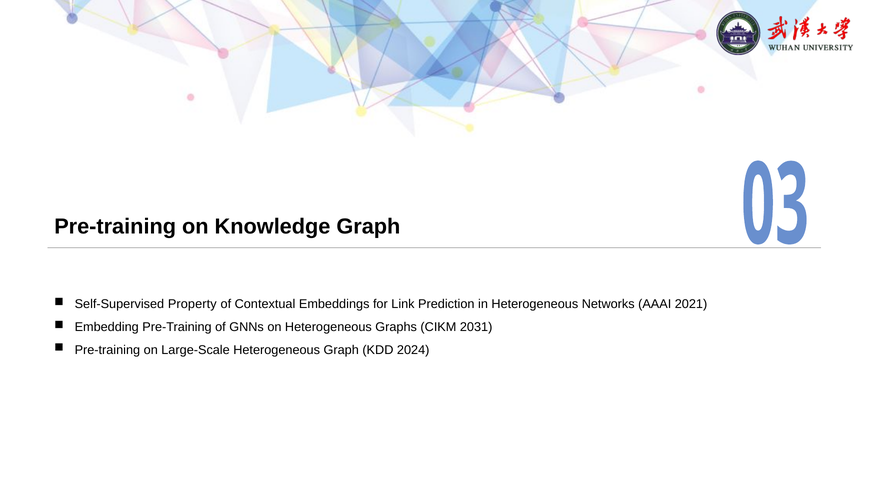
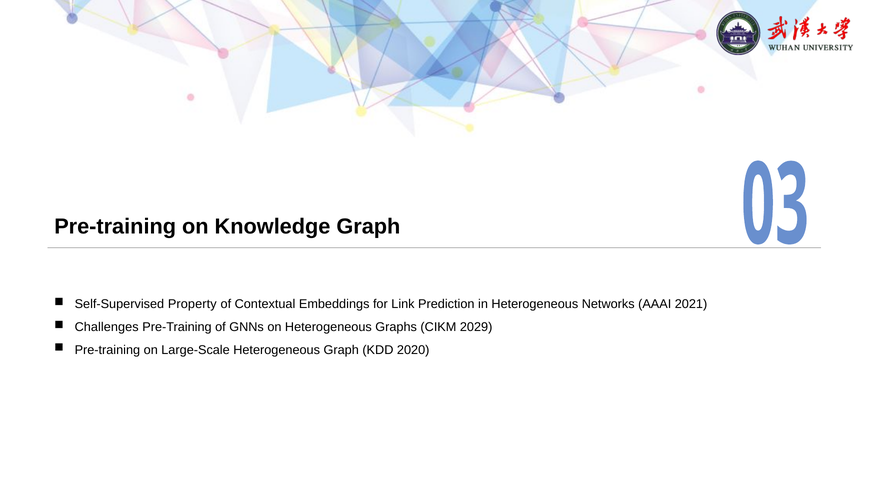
Embedding: Embedding -> Challenges
2031: 2031 -> 2029
2024: 2024 -> 2020
